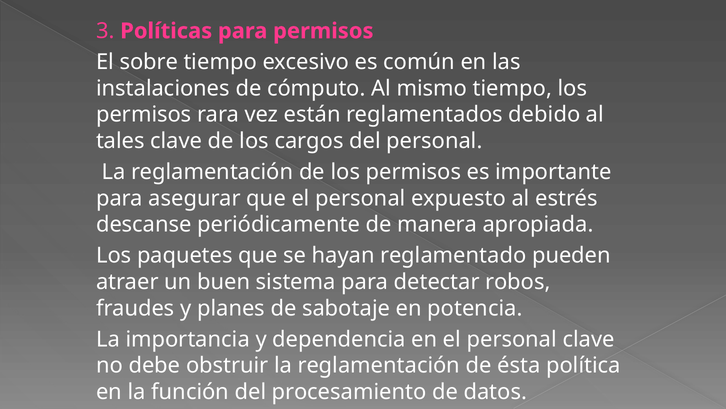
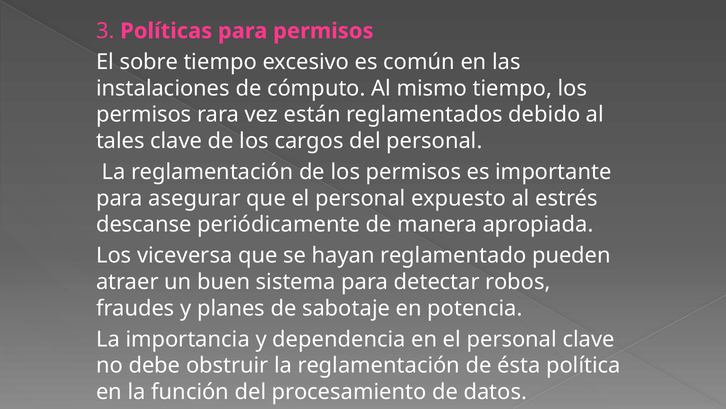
paquetes: paquetes -> viceversa
